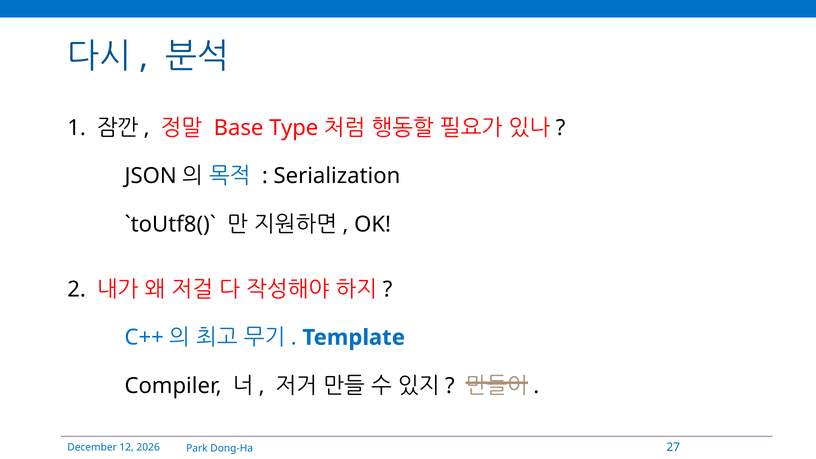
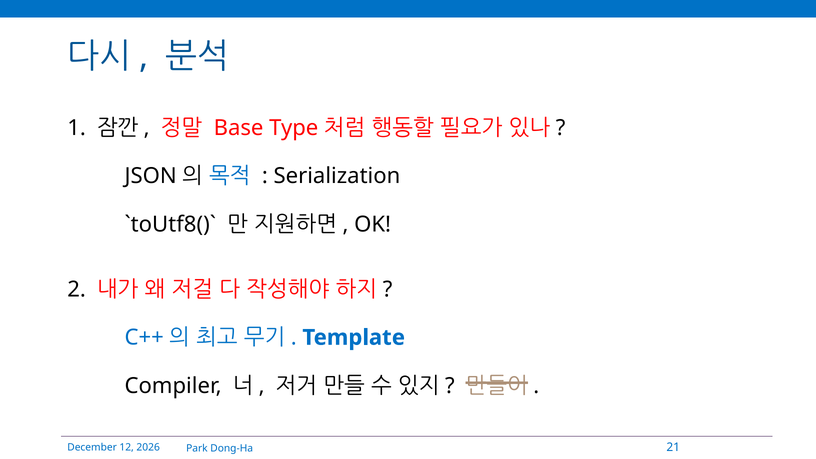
27: 27 -> 21
